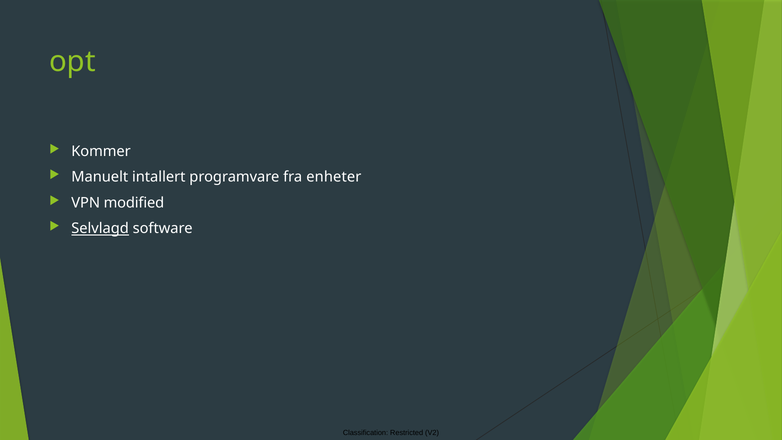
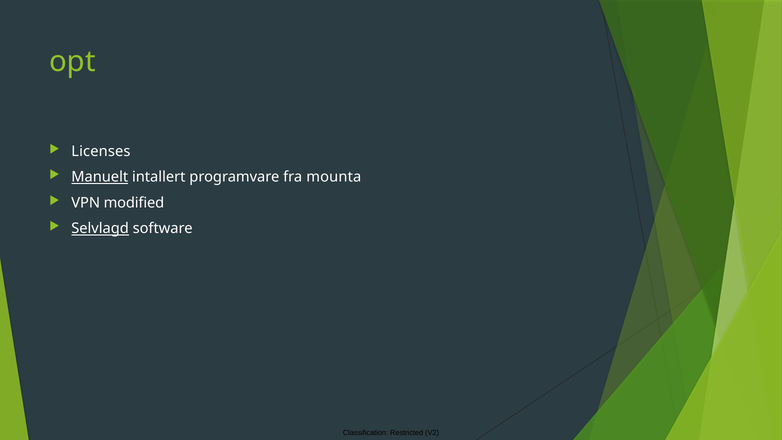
Kommer: Kommer -> Licenses
Manuelt underline: none -> present
enheter: enheter -> mounta
